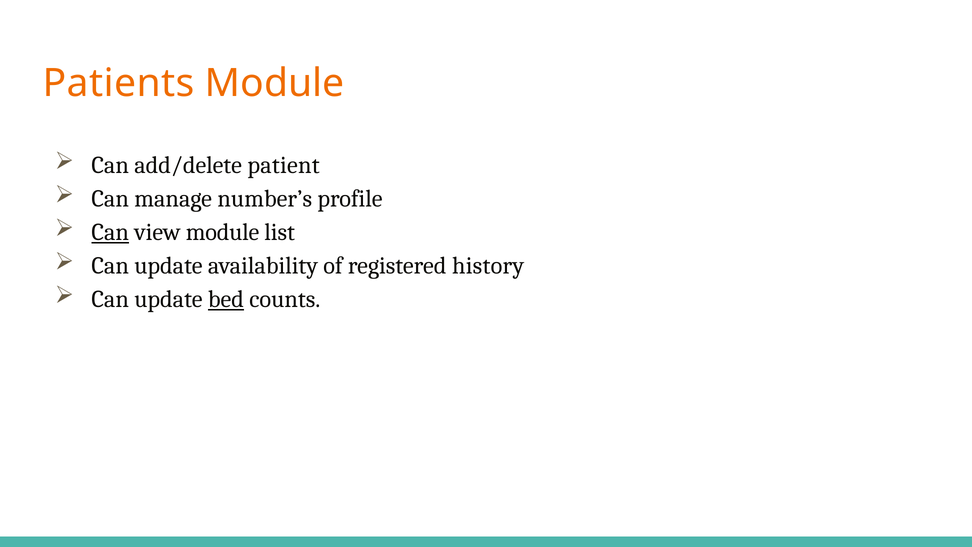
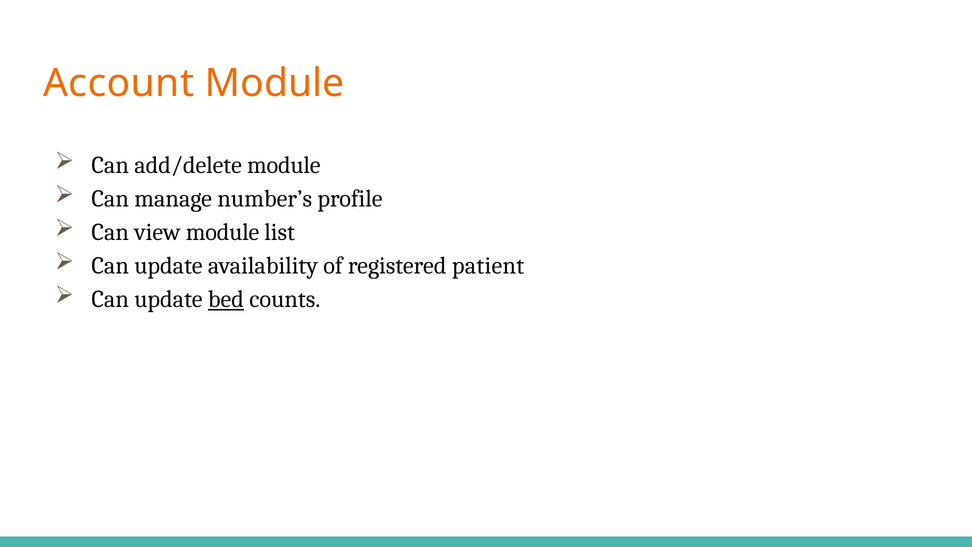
Patients: Patients -> Account
add/delete patient: patient -> module
Can at (110, 232) underline: present -> none
history: history -> patient
